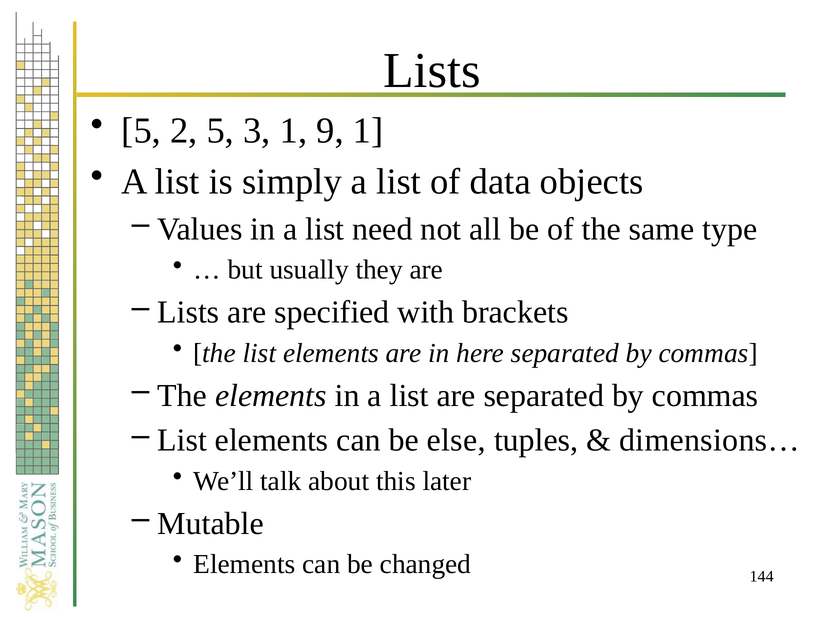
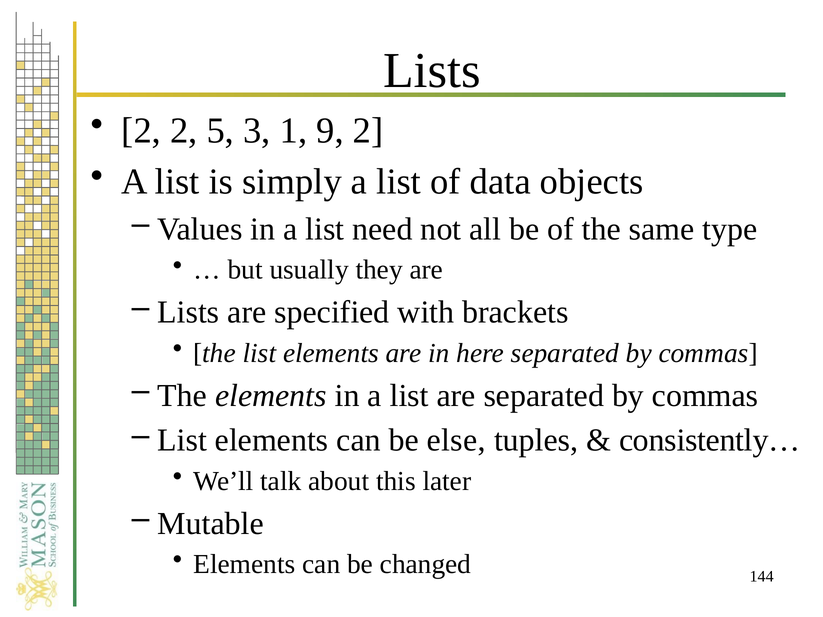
5 at (141, 131): 5 -> 2
9 1: 1 -> 2
dimensions…: dimensions… -> consistently…
